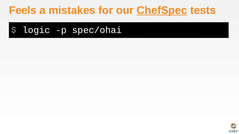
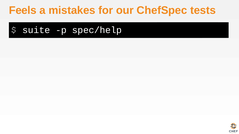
ChefSpec underline: present -> none
logic: logic -> suite
spec/ohai: spec/ohai -> spec/help
